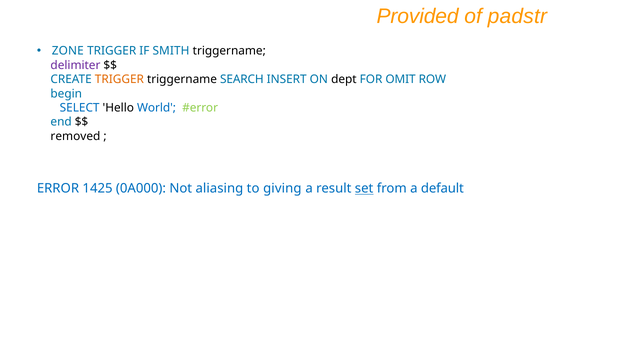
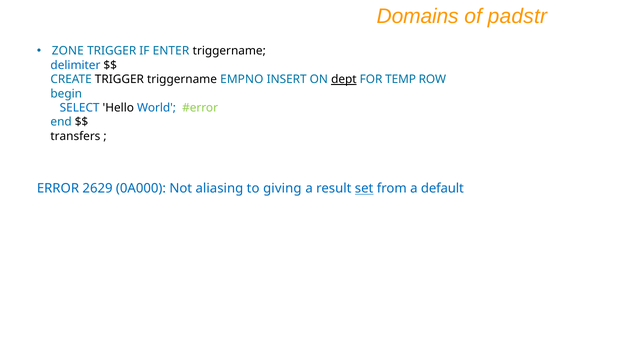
Provided: Provided -> Domains
SMITH: SMITH -> ENTER
delimiter colour: purple -> blue
TRIGGER at (119, 79) colour: orange -> black
SEARCH: SEARCH -> EMPNO
dept underline: none -> present
OMIT: OMIT -> TEMP
removed: removed -> transfers
1425: 1425 -> 2629
